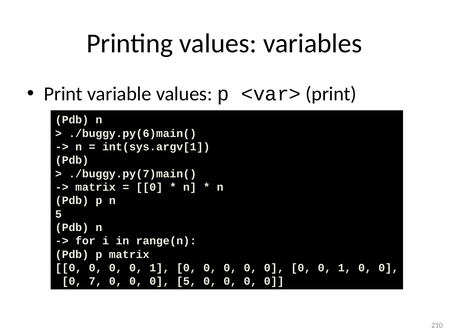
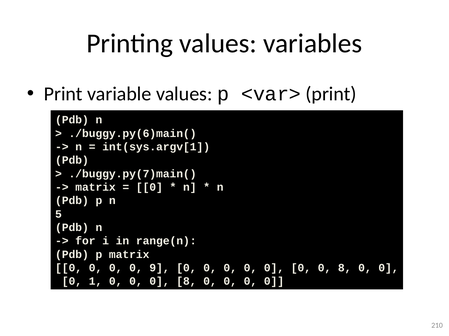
1 at (160, 268): 1 -> 9
1 at (345, 268): 1 -> 8
7: 7 -> 1
5 at (186, 282): 5 -> 8
